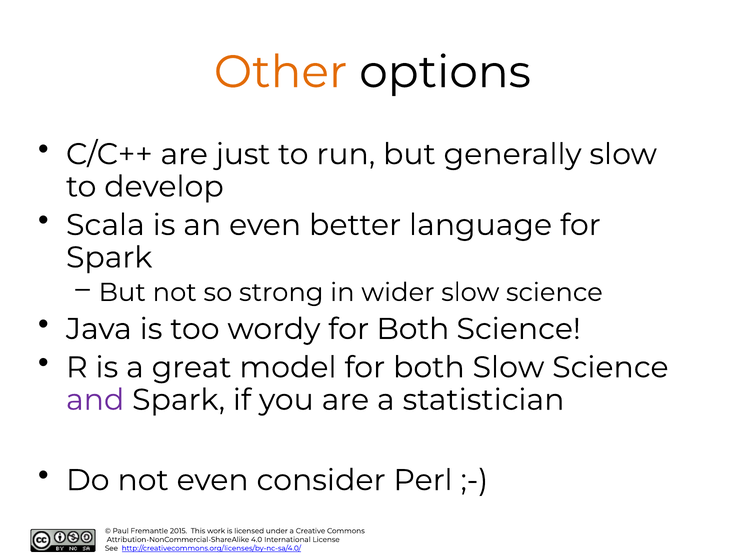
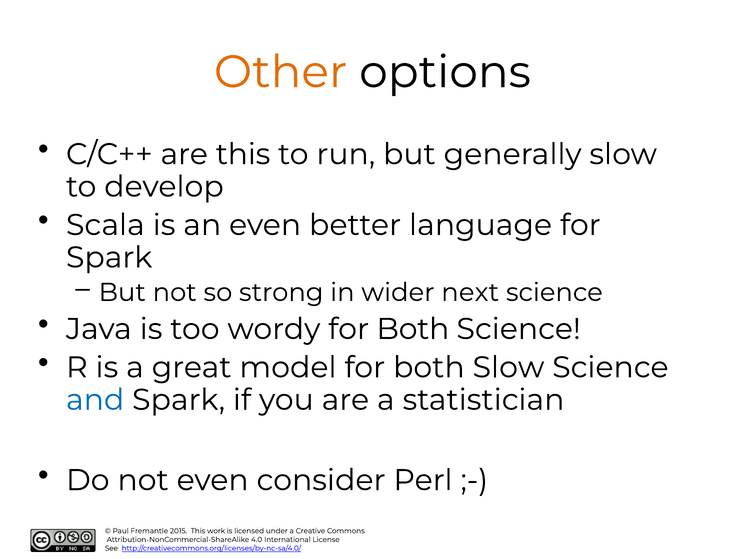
are just: just -> this
wider slow: slow -> next
and colour: purple -> blue
